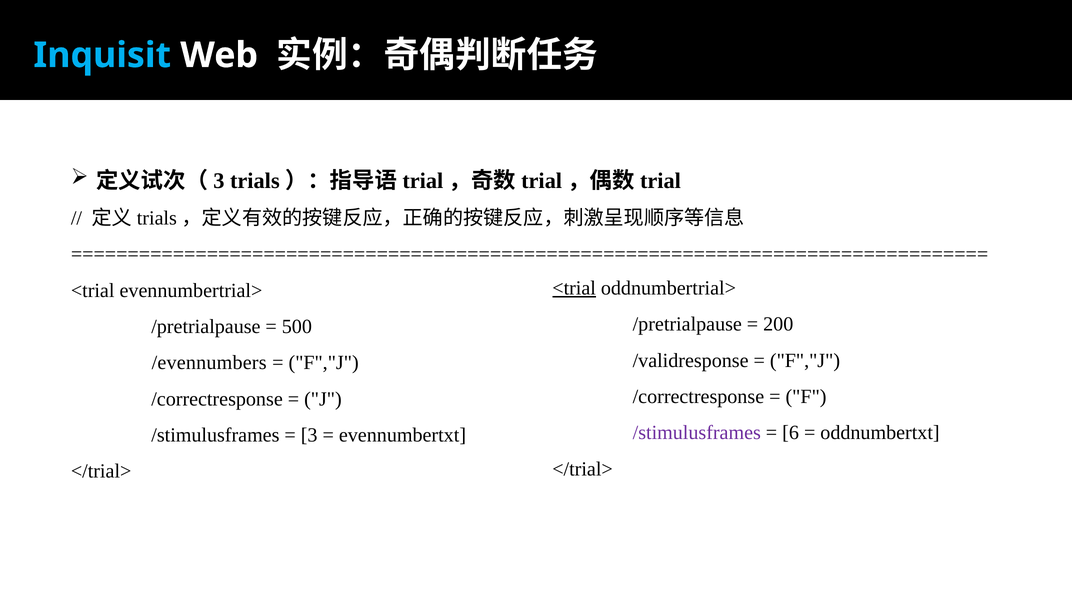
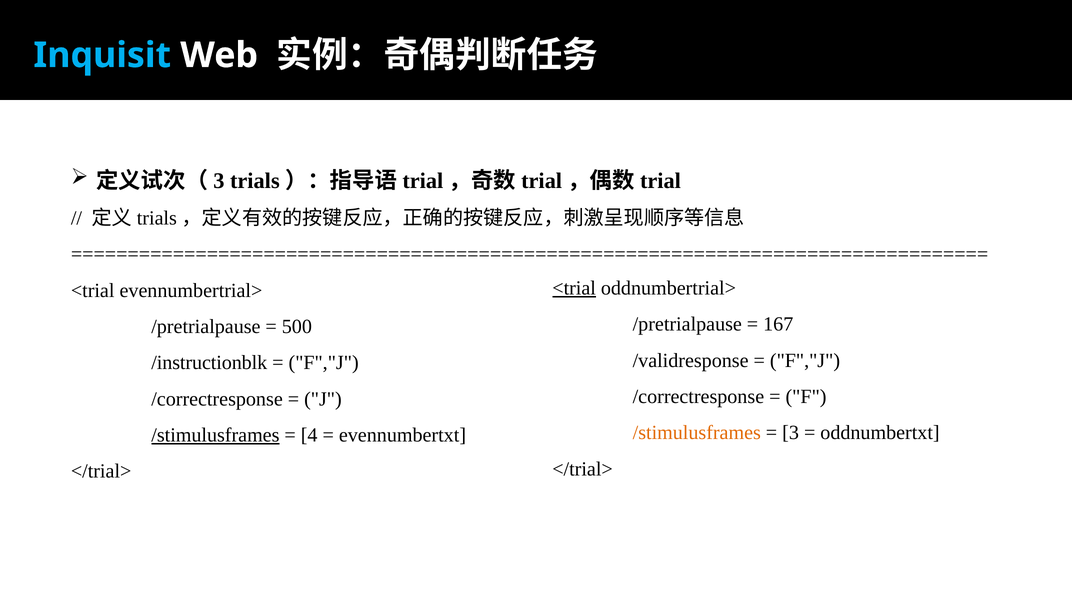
200: 200 -> 167
/evennumbers: /evennumbers -> /instructionblk
/stimulusframes at (697, 433) colour: purple -> orange
6: 6 -> 3
/stimulusframes at (215, 435) underline: none -> present
3: 3 -> 4
